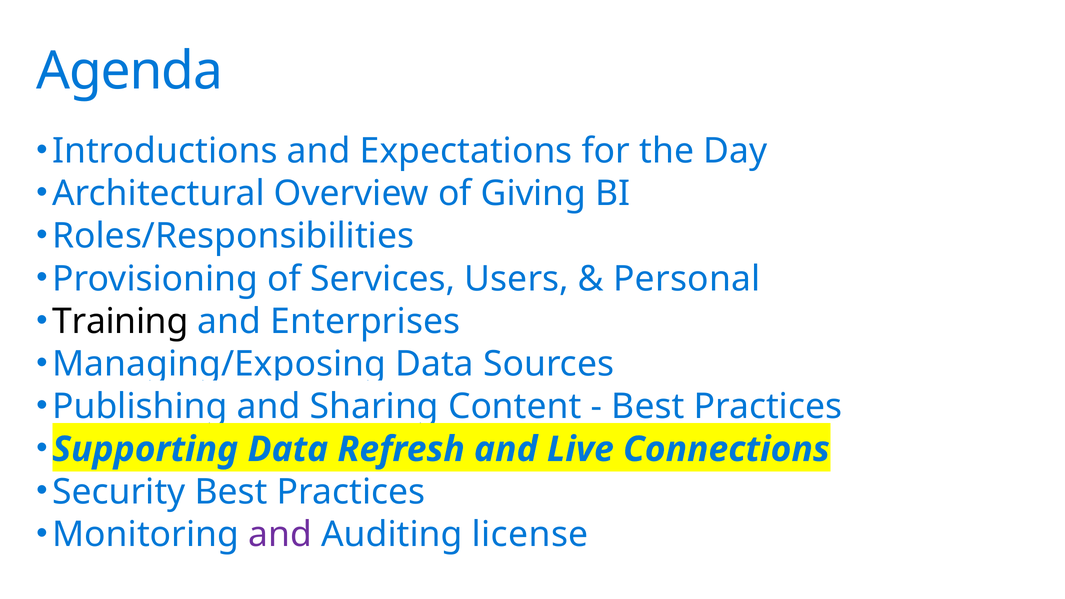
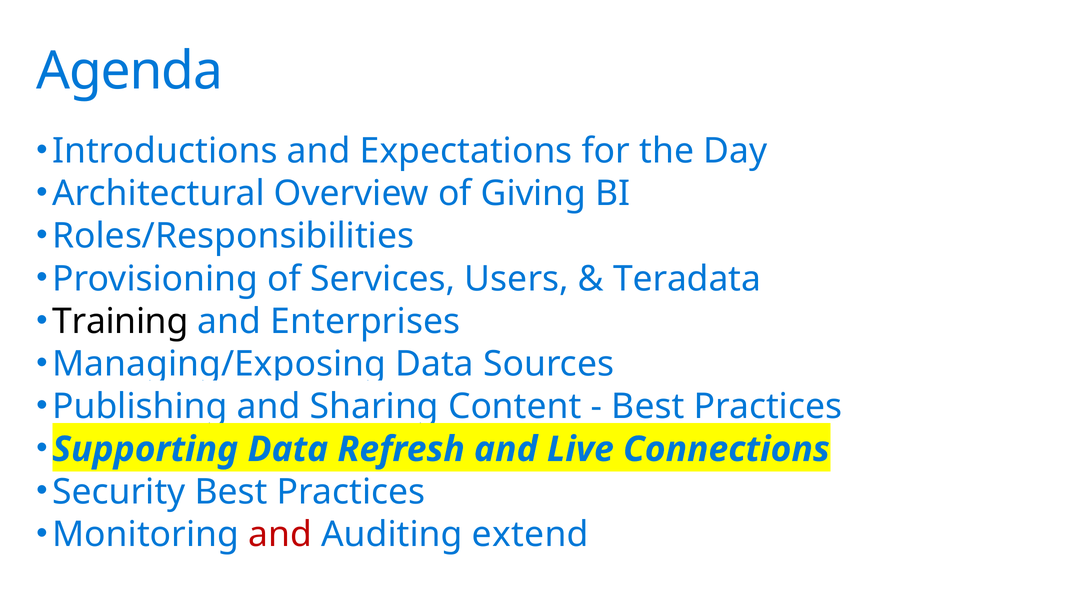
Personal: Personal -> Teradata
and at (280, 535) colour: purple -> red
license: license -> extend
